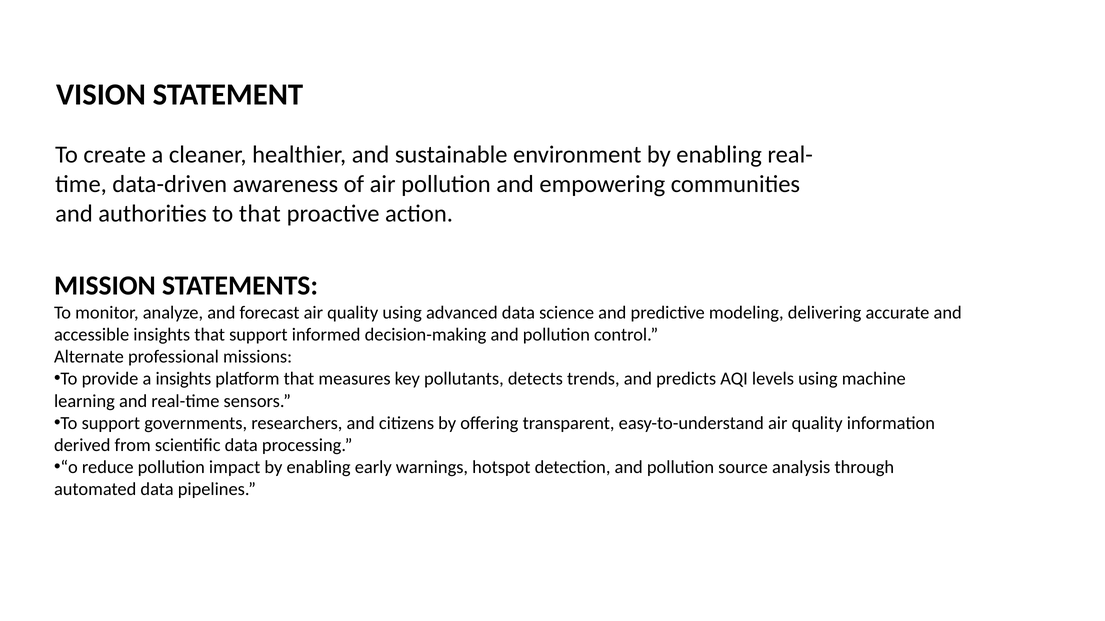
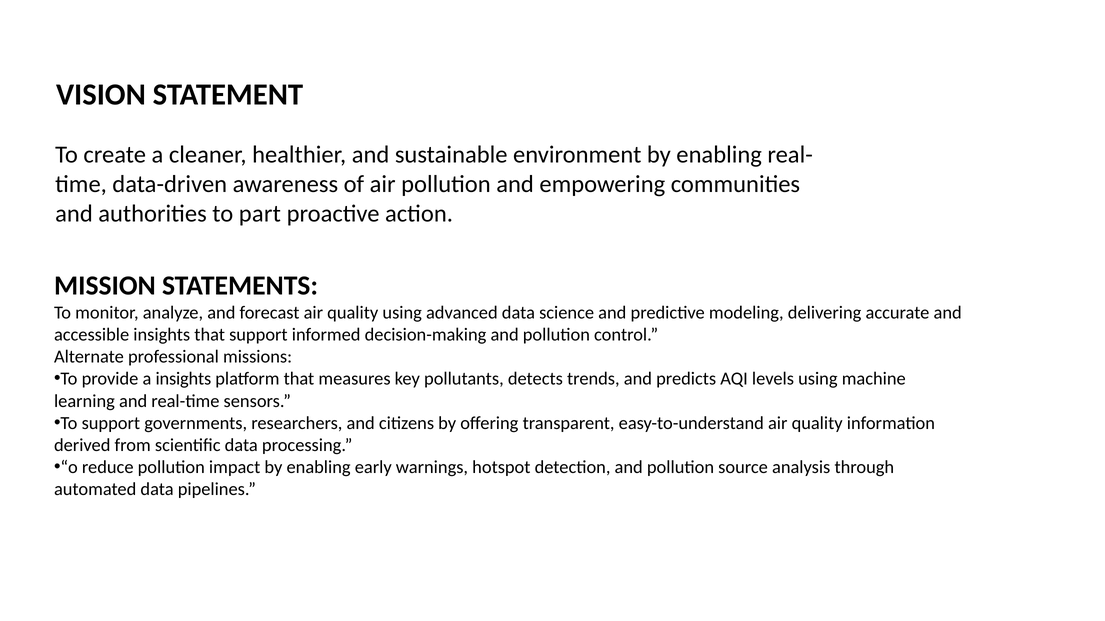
to that: that -> part
